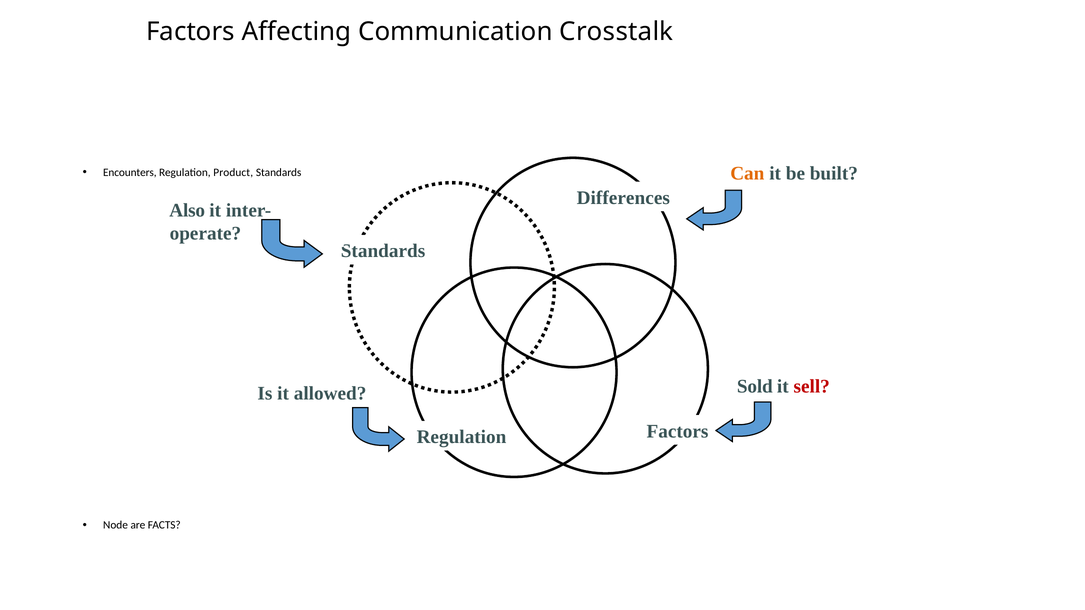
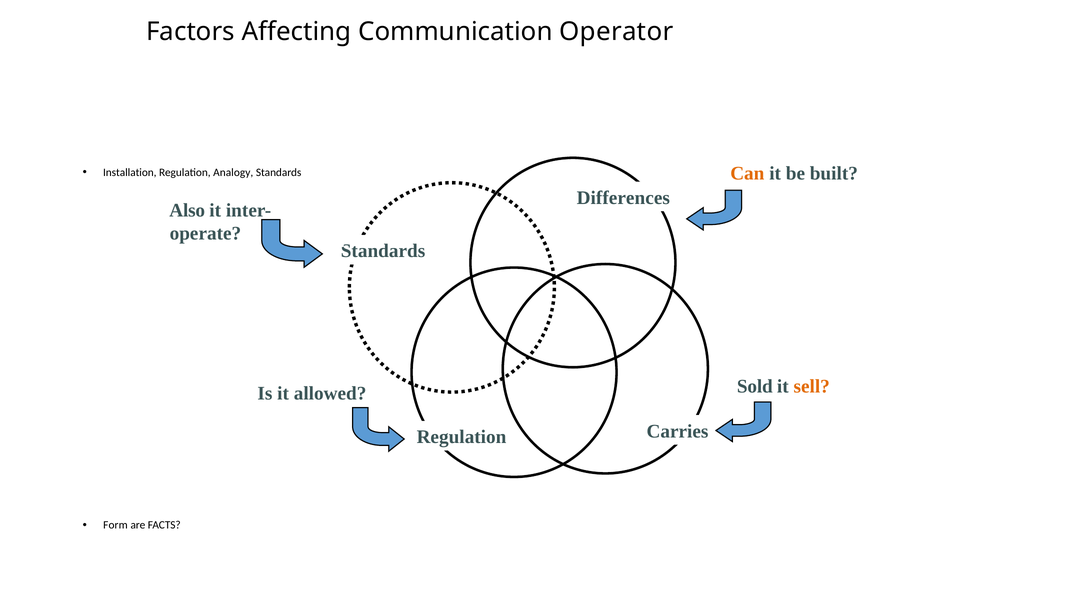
Crosstalk: Crosstalk -> Operator
Encounters: Encounters -> Installation
Product: Product -> Analogy
sell colour: red -> orange
Regulation Factors: Factors -> Carries
Node: Node -> Form
